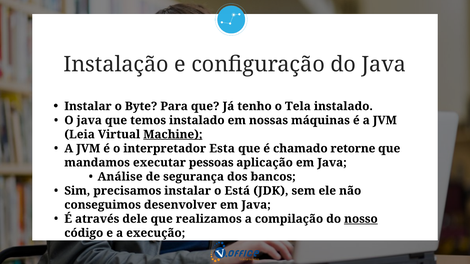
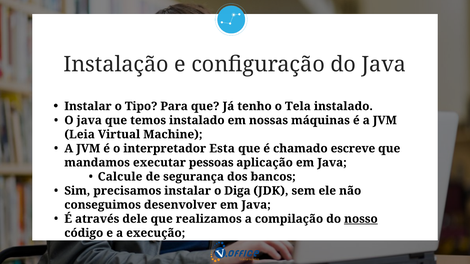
Byte: Byte -> Tipo
Machine underline: present -> none
retorne: retorne -> escreve
Análise: Análise -> Calcule
Está: Está -> Diga
